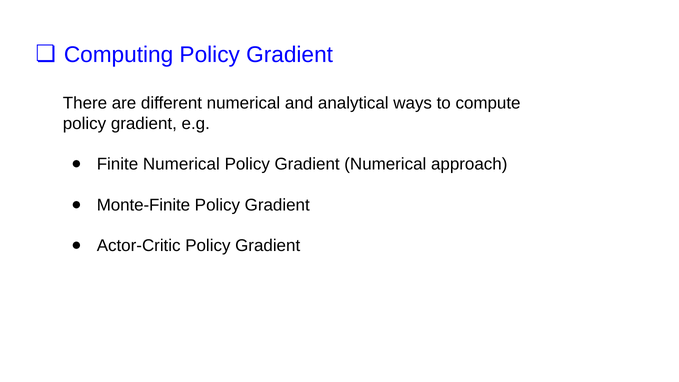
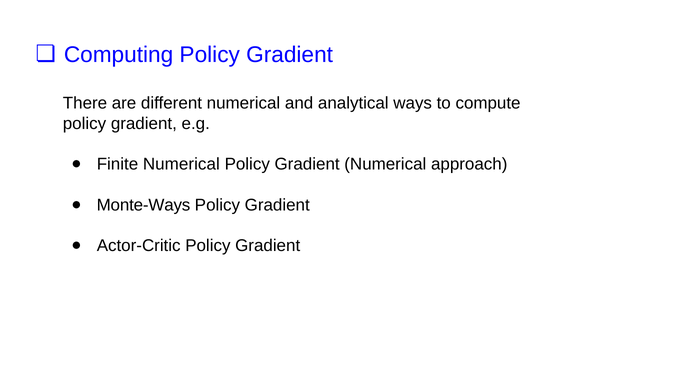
Monte-Finite: Monte-Finite -> Monte-Ways
